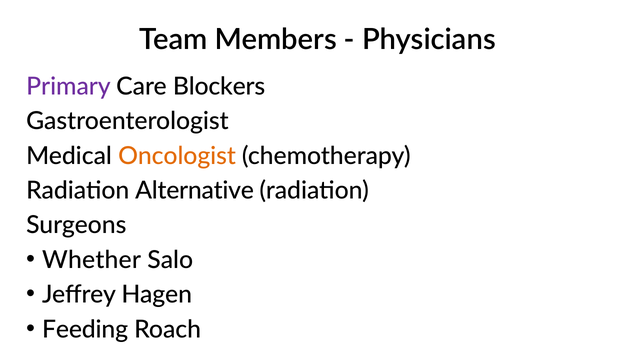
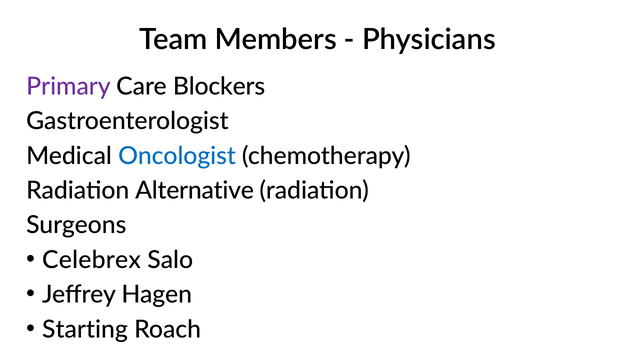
Oncologist colour: orange -> blue
Whether: Whether -> Celebrex
Feeding: Feeding -> Starting
